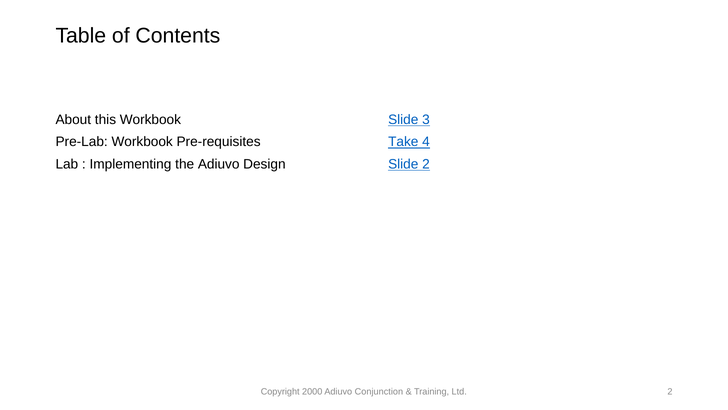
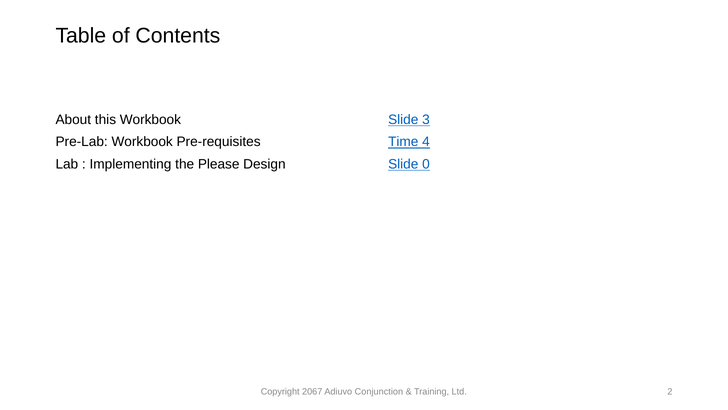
Take: Take -> Time
the Adiuvo: Adiuvo -> Please
Slide 2: 2 -> 0
2000: 2000 -> 2067
